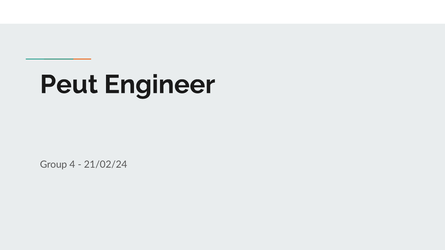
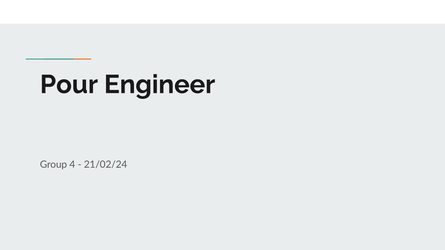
Peut: Peut -> Pour
